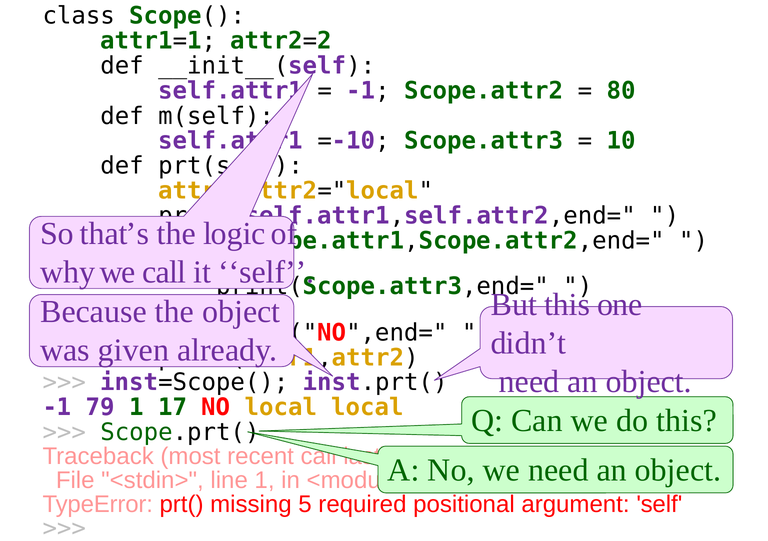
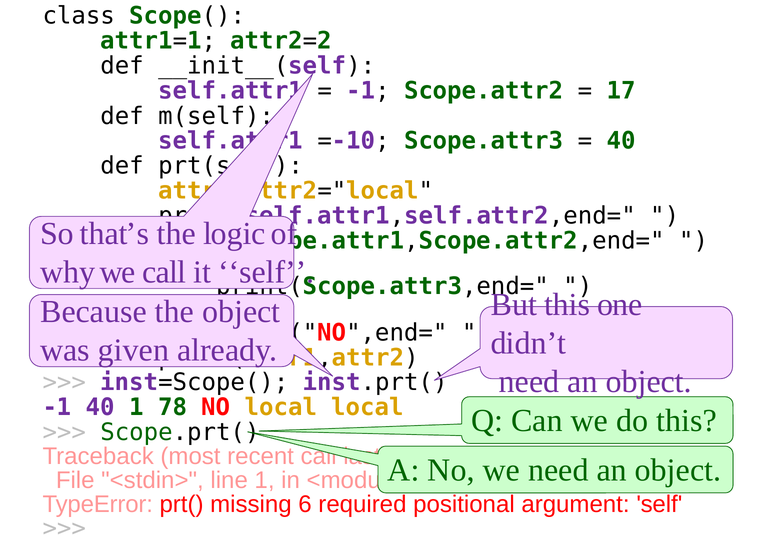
80: 80 -> 17
10 at (621, 141): 10 -> 40
-1 79: 79 -> 40
17: 17 -> 78
5: 5 -> 6
